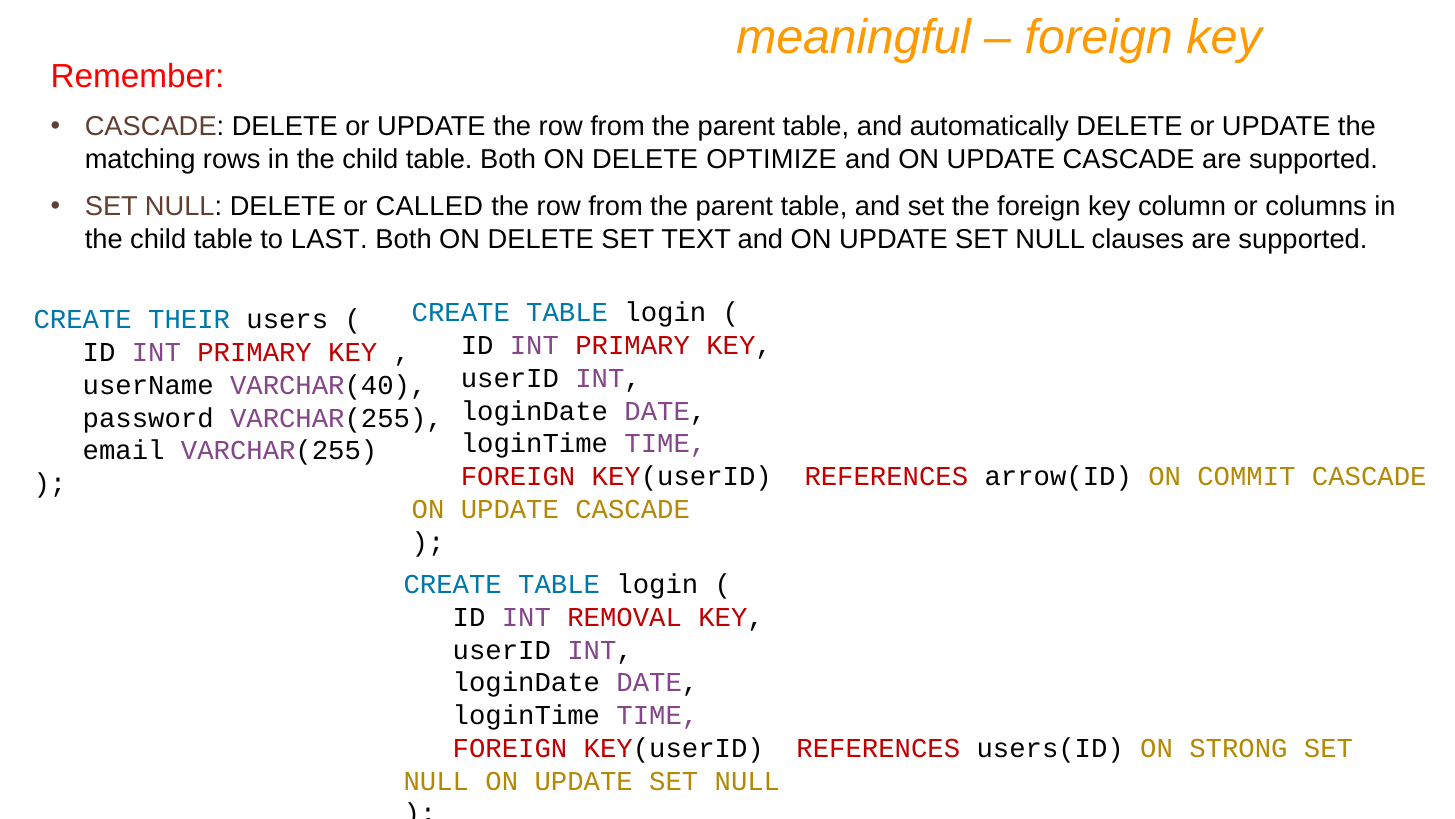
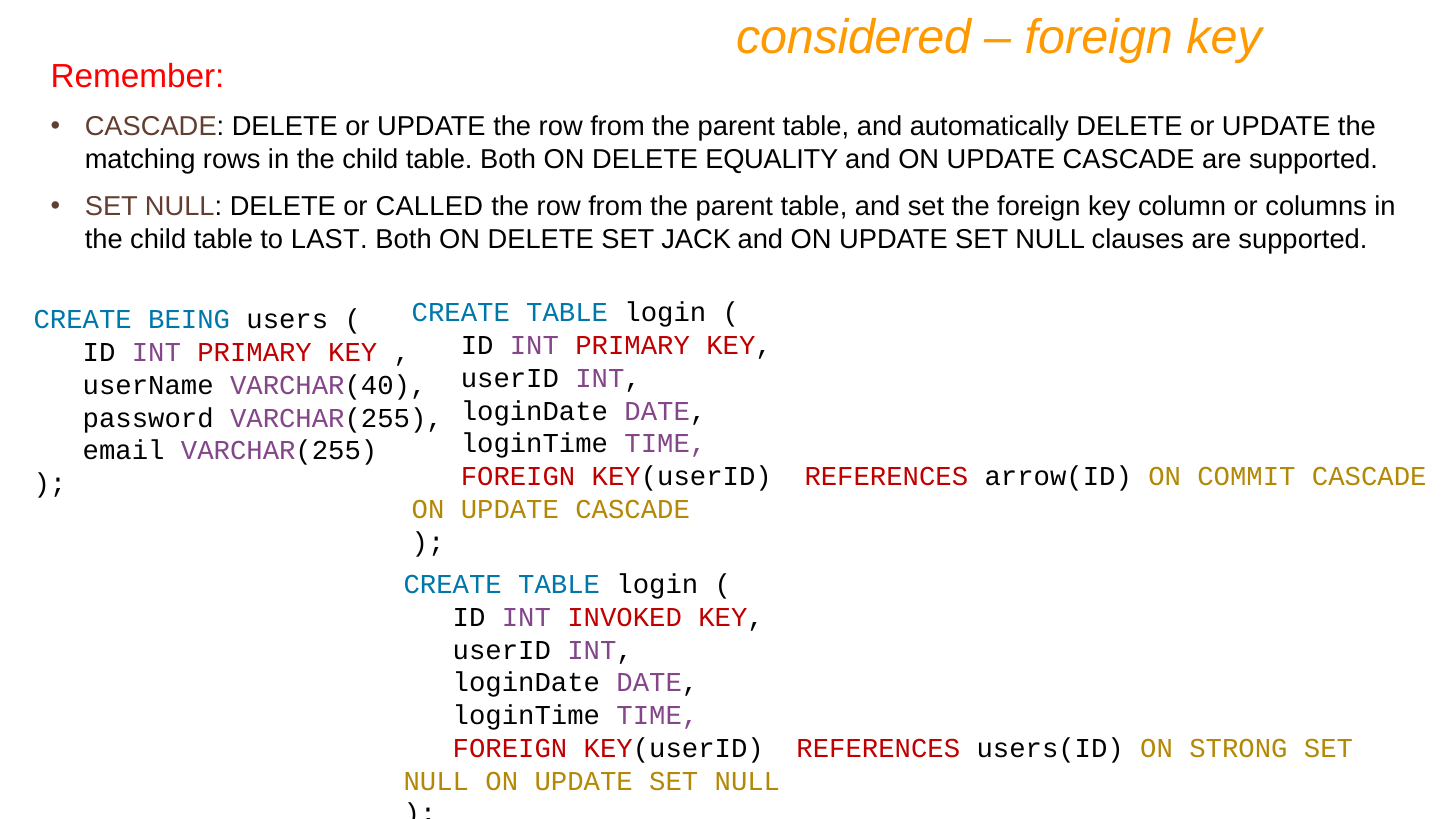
meaningful: meaningful -> considered
OPTIMIZE: OPTIMIZE -> EQUALITY
TEXT: TEXT -> JACK
THEIR: THEIR -> BEING
REMOVAL: REMOVAL -> INVOKED
